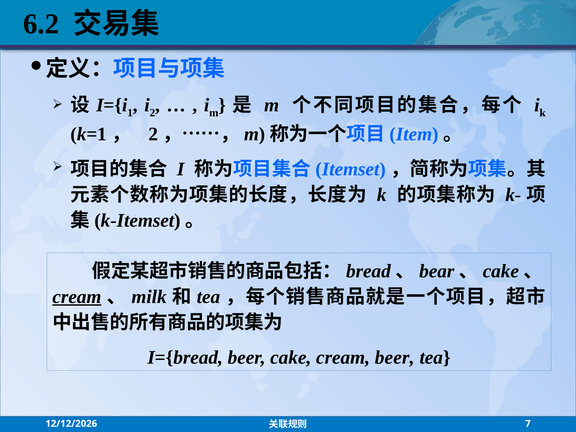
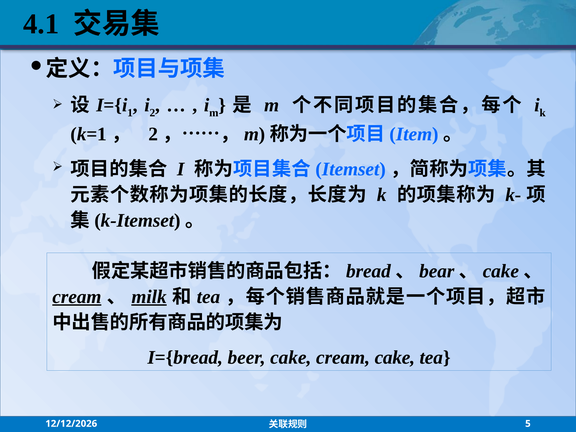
6.2: 6.2 -> 4.1
milk underline: none -> present
cream beer: beer -> cake
7: 7 -> 5
